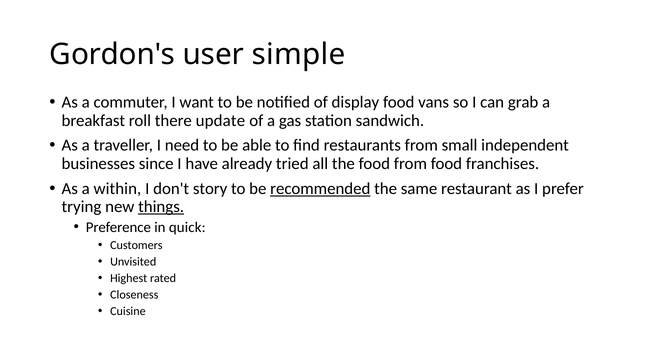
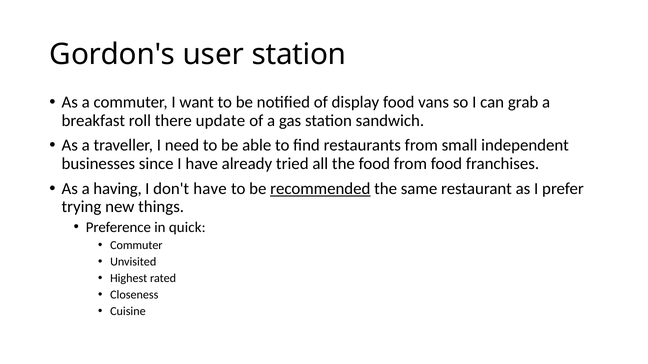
user simple: simple -> station
within: within -> having
don't story: story -> have
things underline: present -> none
Customers at (136, 245): Customers -> Commuter
